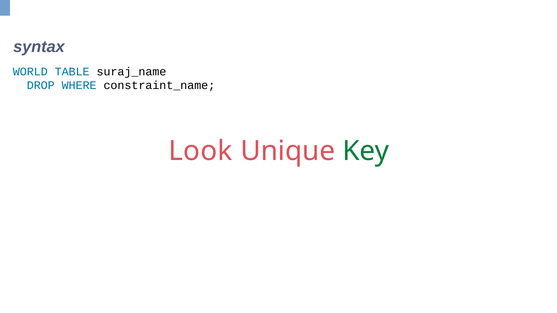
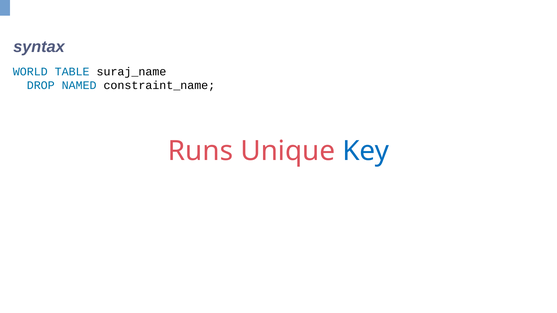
WHERE: WHERE -> NAMED
Look: Look -> Runs
Key colour: green -> blue
